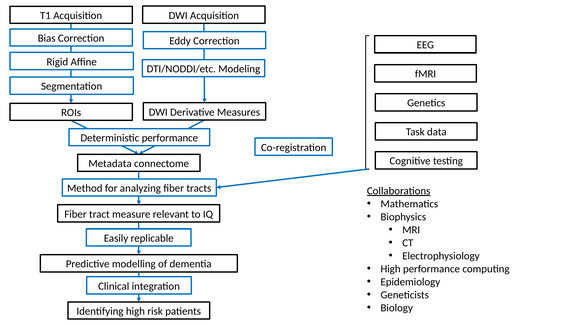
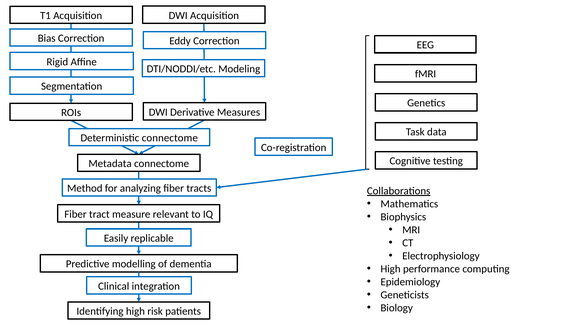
Deterministic performance: performance -> connectome
